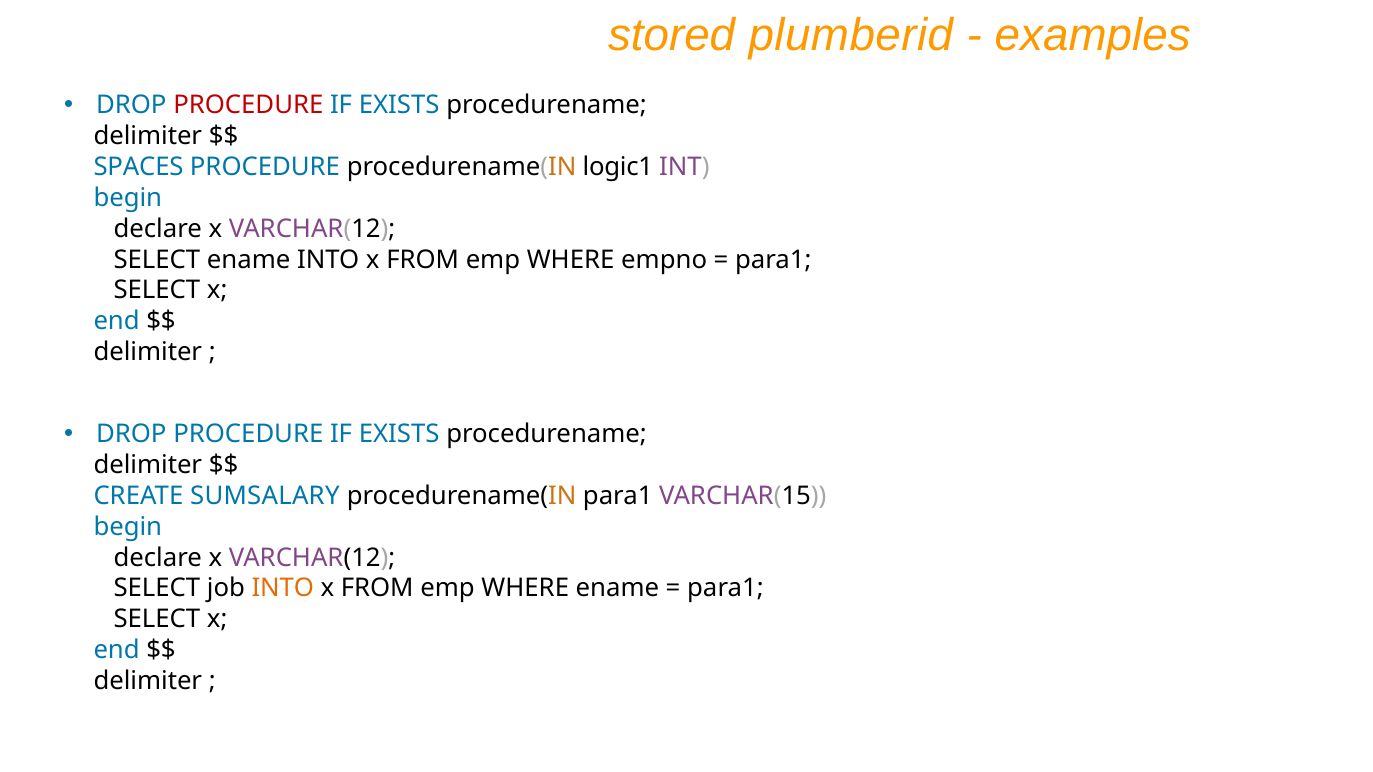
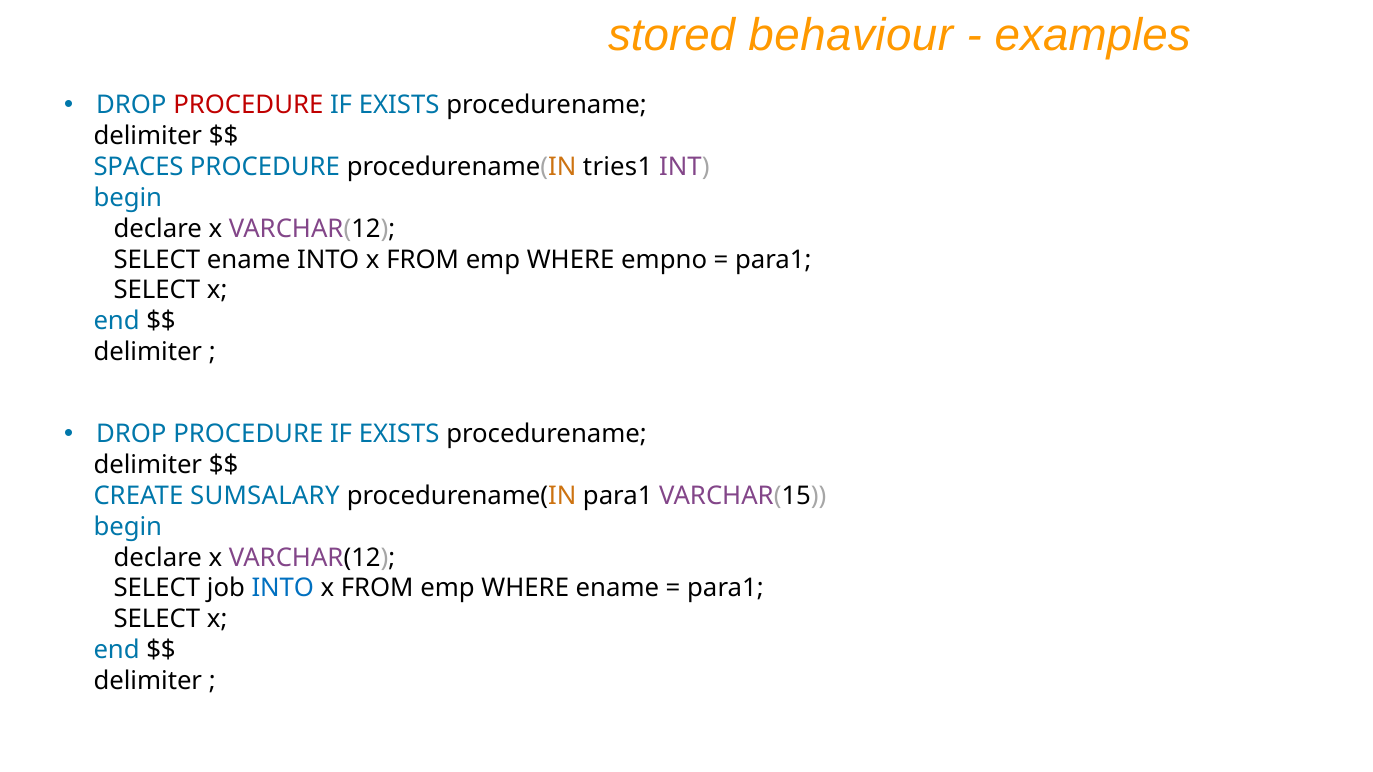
plumberid: plumberid -> behaviour
logic1: logic1 -> tries1
INTO at (283, 589) colour: orange -> blue
